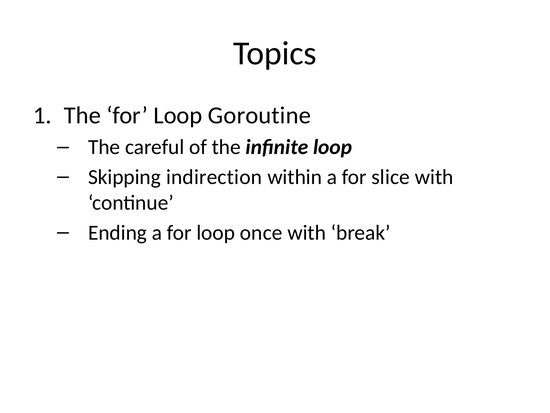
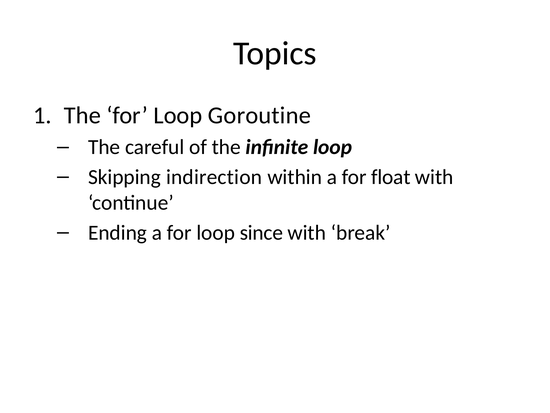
slice: slice -> float
once: once -> since
